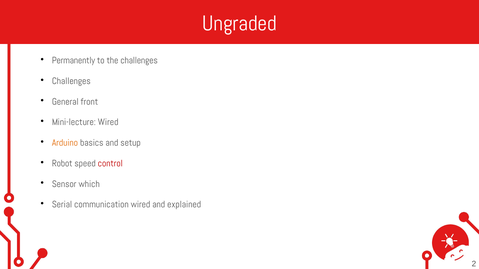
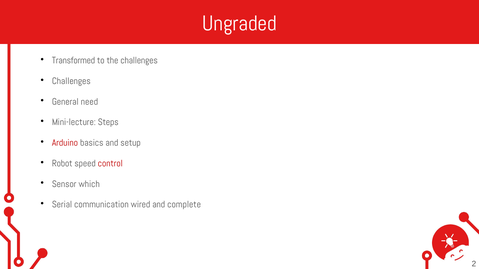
Permanently: Permanently -> Transformed
front: front -> need
Mini-lecture Wired: Wired -> Steps
Arduino colour: orange -> red
explained: explained -> complete
